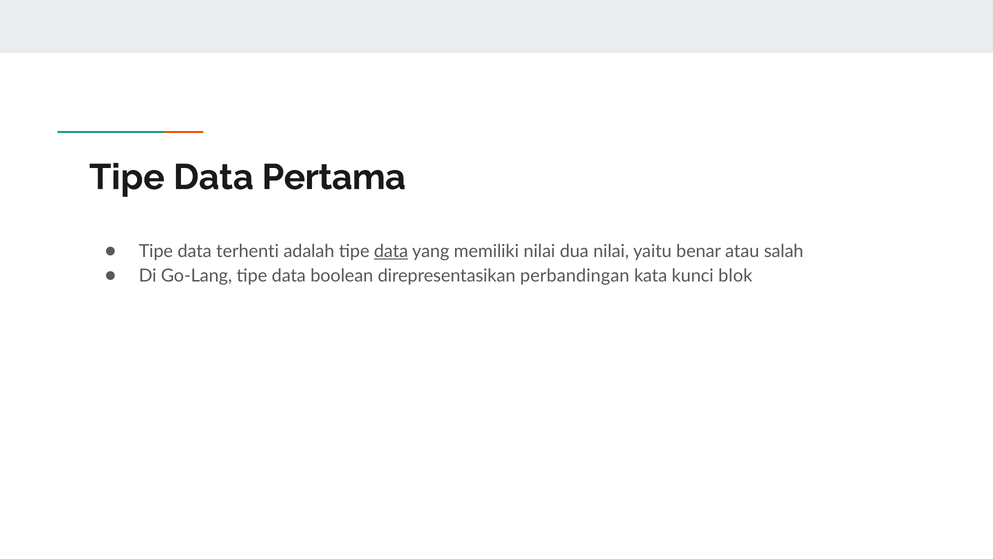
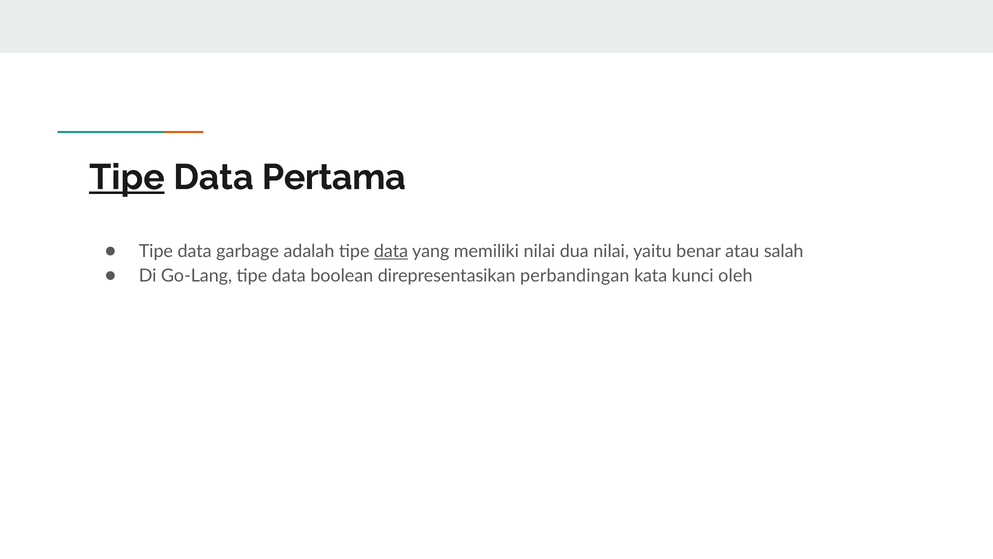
Tipe at (127, 177) underline: none -> present
terhenti: terhenti -> garbage
blok: blok -> oleh
